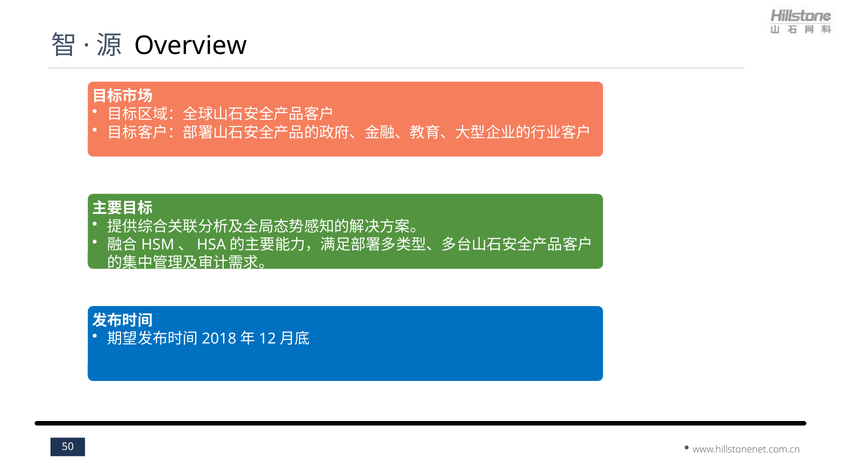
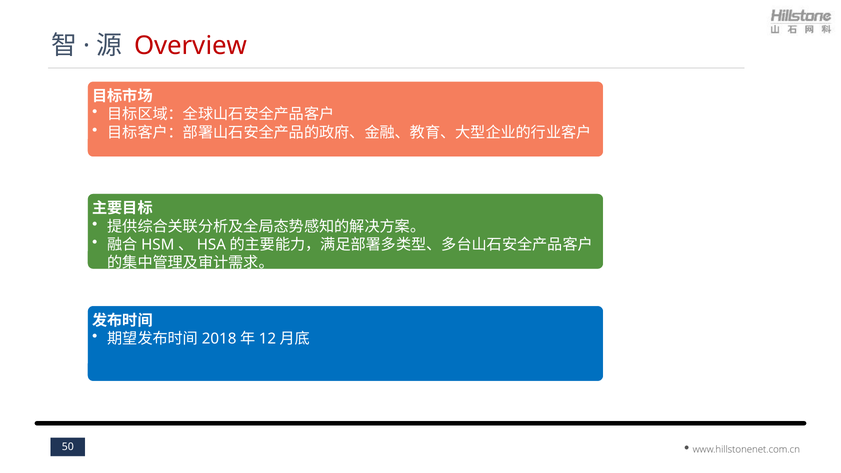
Overview colour: black -> red
